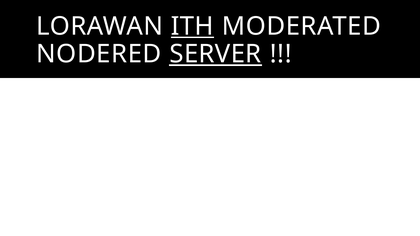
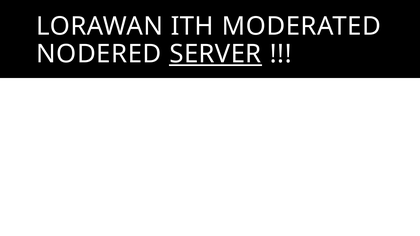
ITH underline: present -> none
